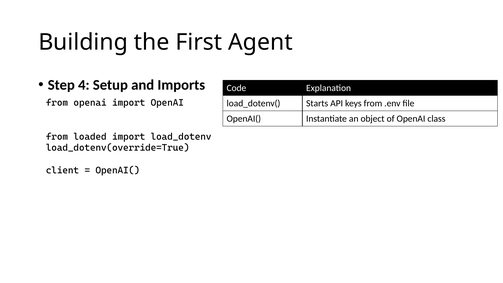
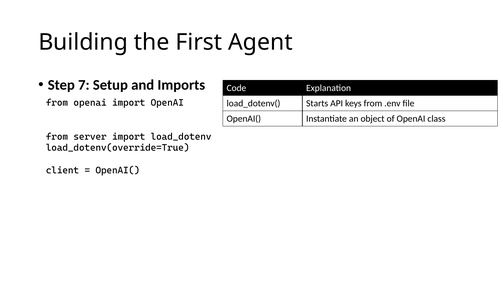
4: 4 -> 7
loaded: loaded -> server
